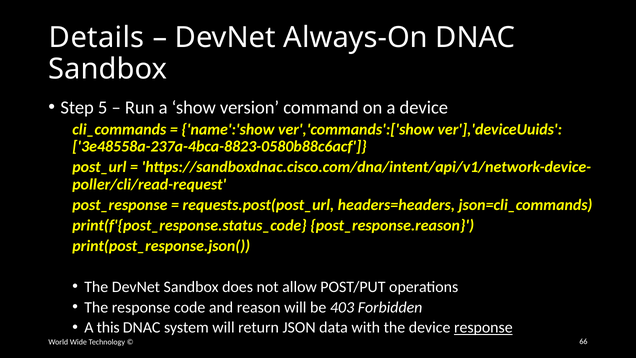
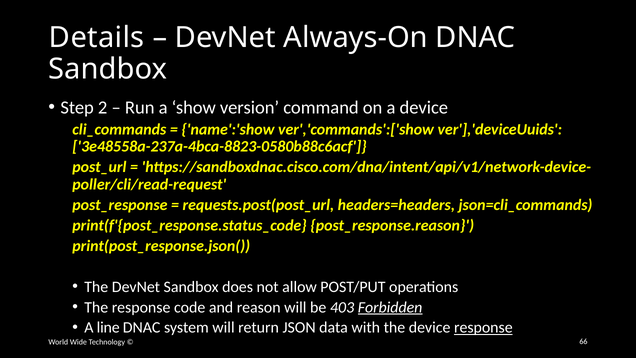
5: 5 -> 2
Forbidden underline: none -> present
this: this -> line
